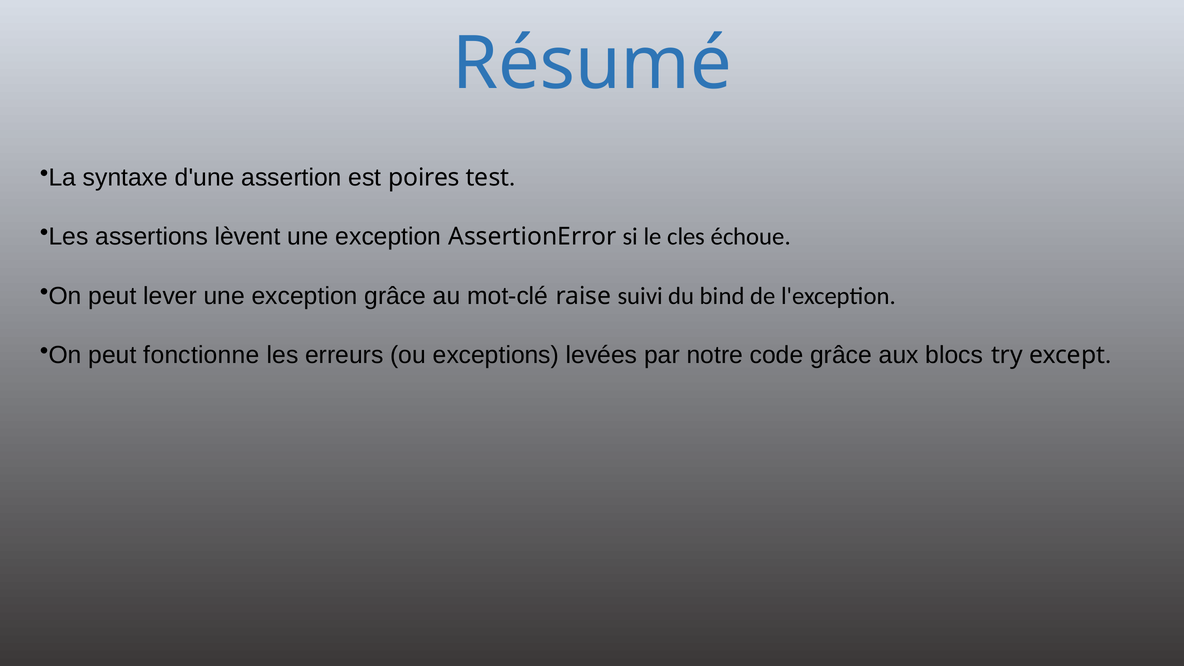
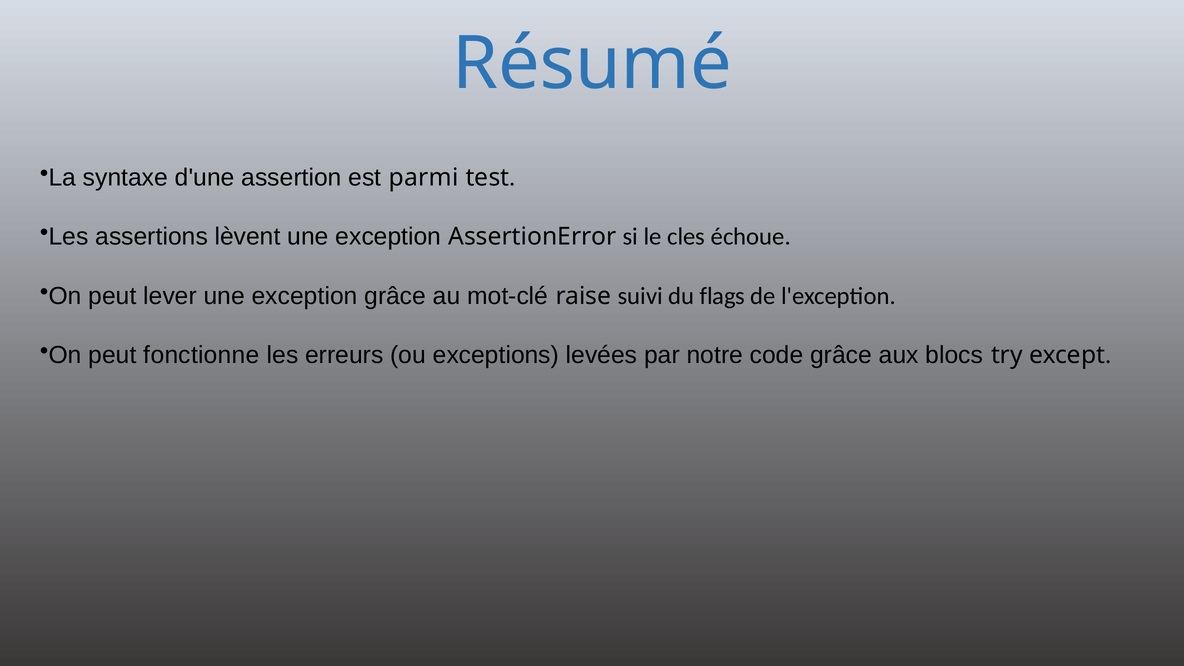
poires: poires -> parmi
bind: bind -> flags
